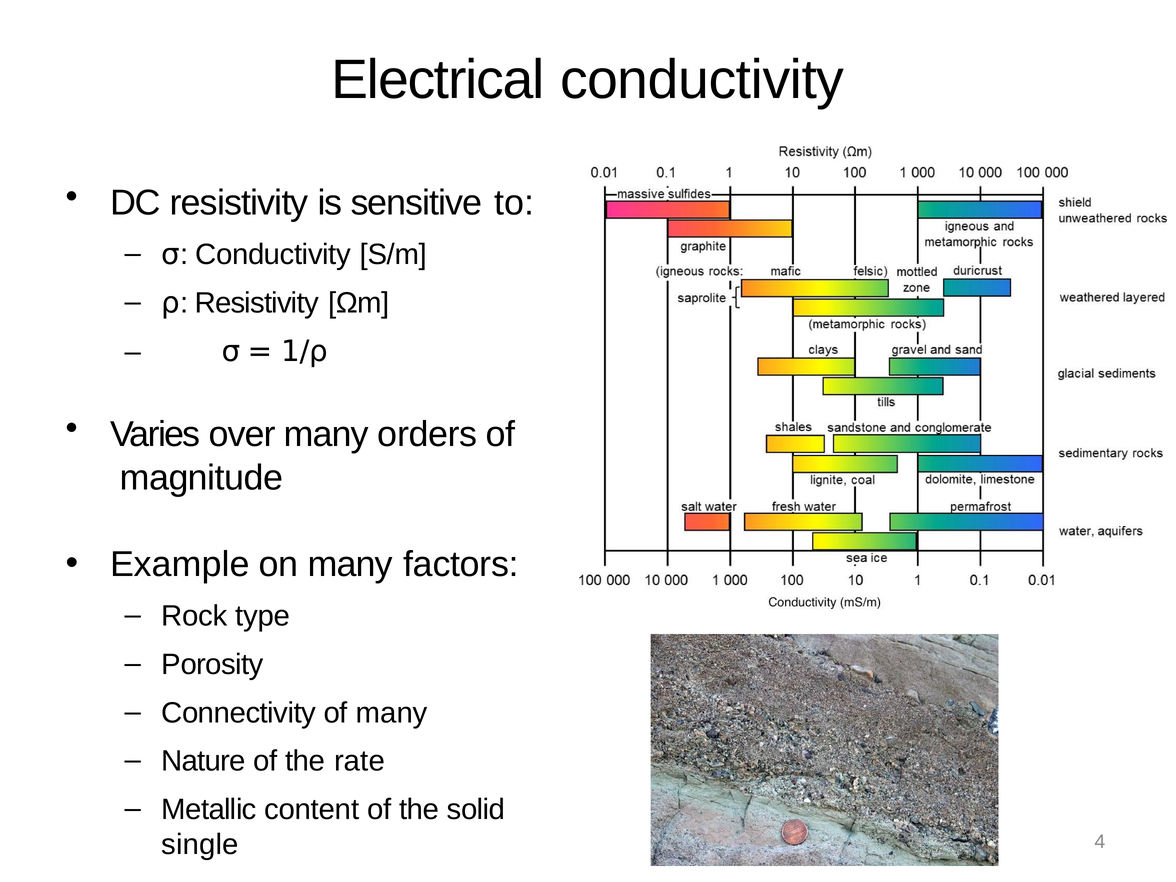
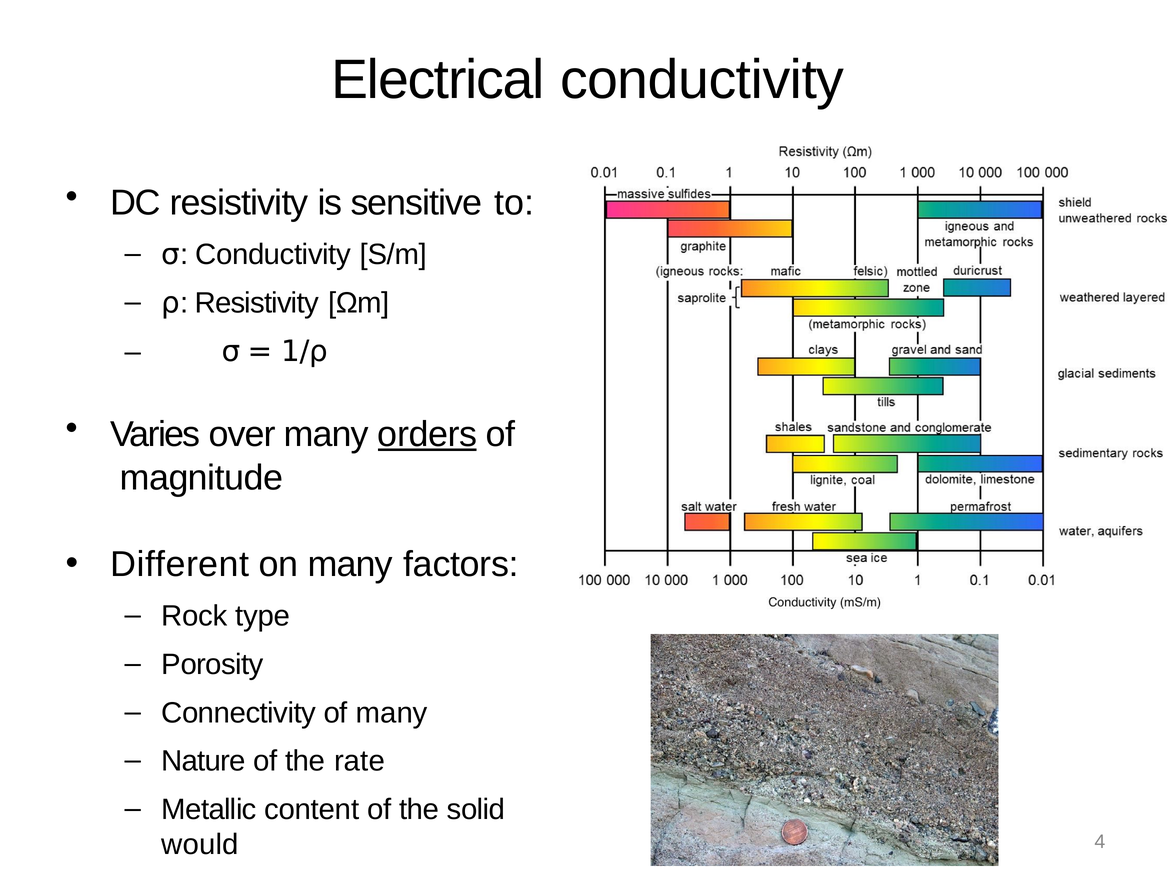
orders underline: none -> present
Example: Example -> Different
single: single -> would
